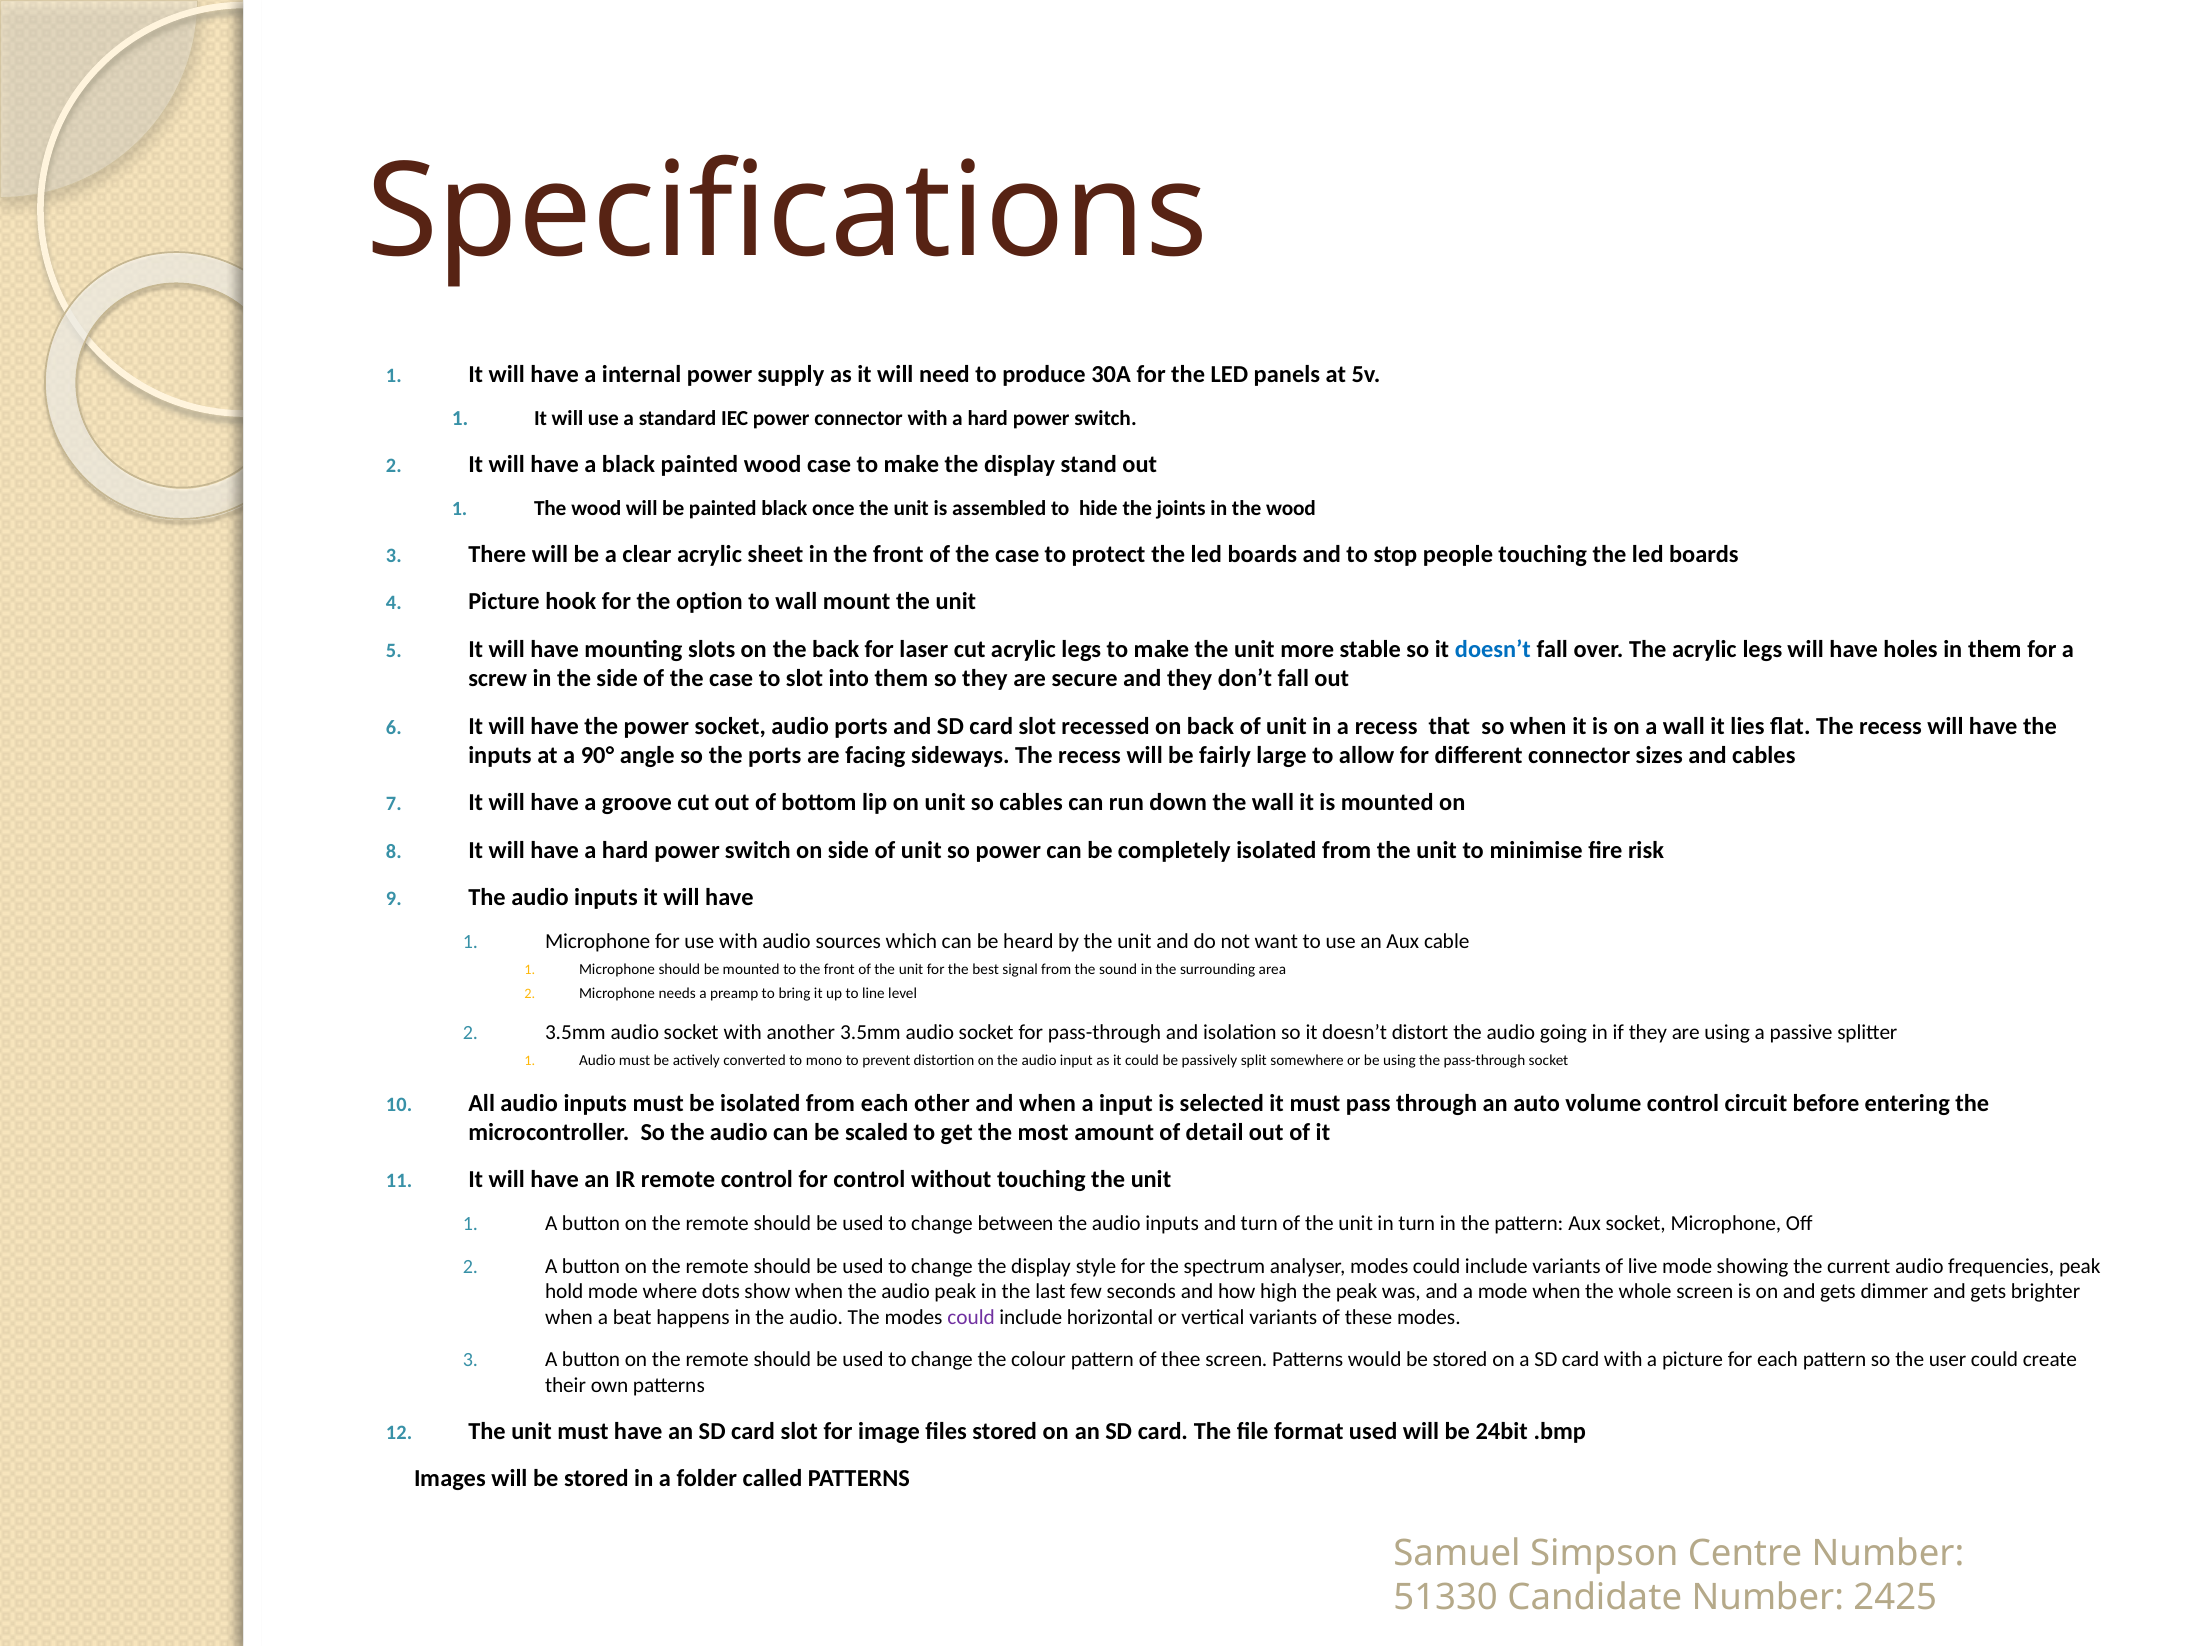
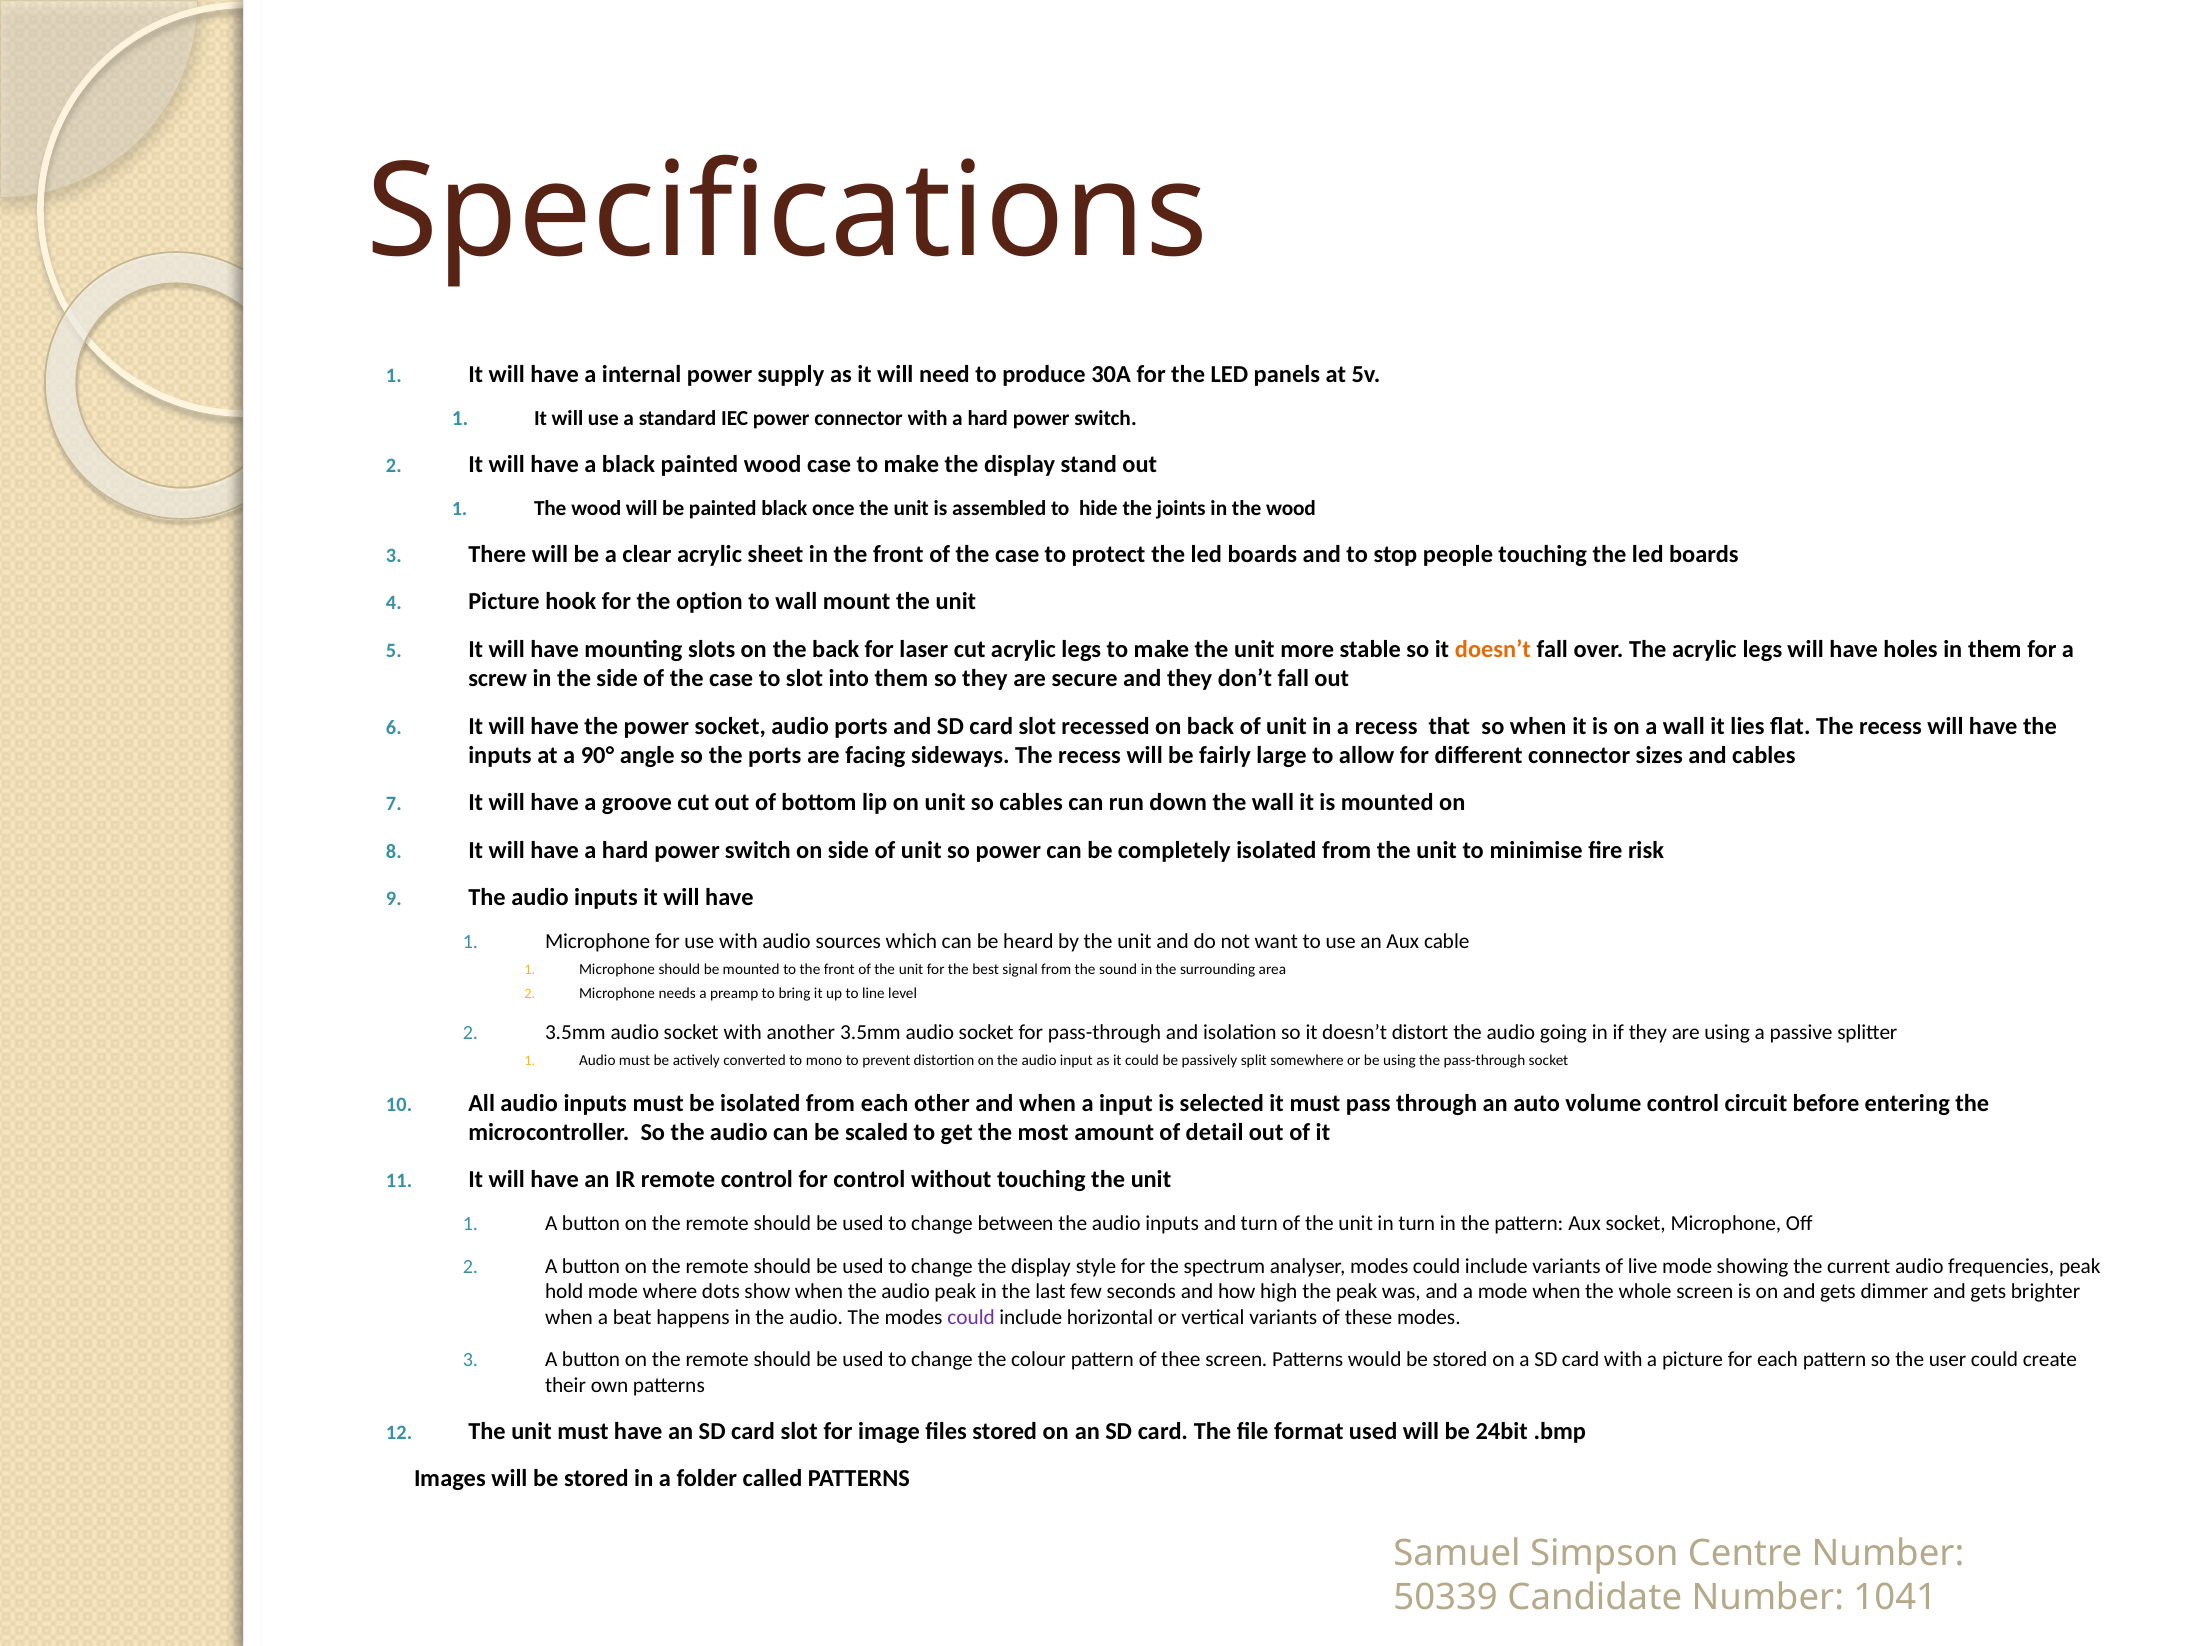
doesn’t at (1493, 650) colour: blue -> orange
51330: 51330 -> 50339
2425: 2425 -> 1041
